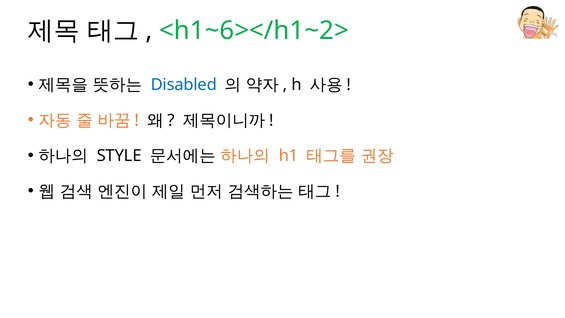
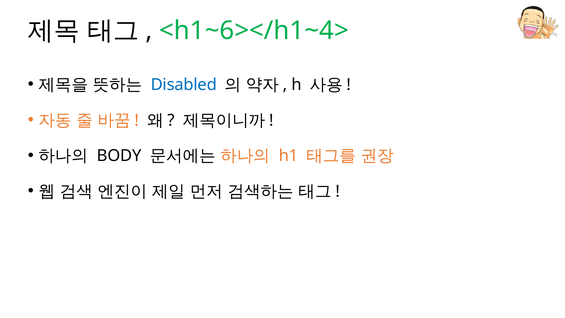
<h1~6></h1~2>: <h1~6></h1~2> -> <h1~6></h1~4>
STYLE: STYLE -> BODY
